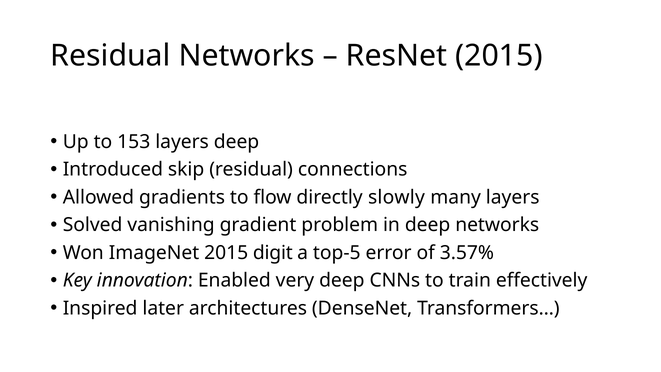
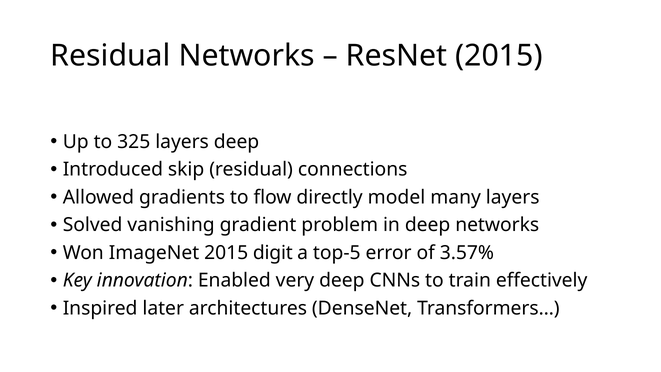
153: 153 -> 325
slowly: slowly -> model
